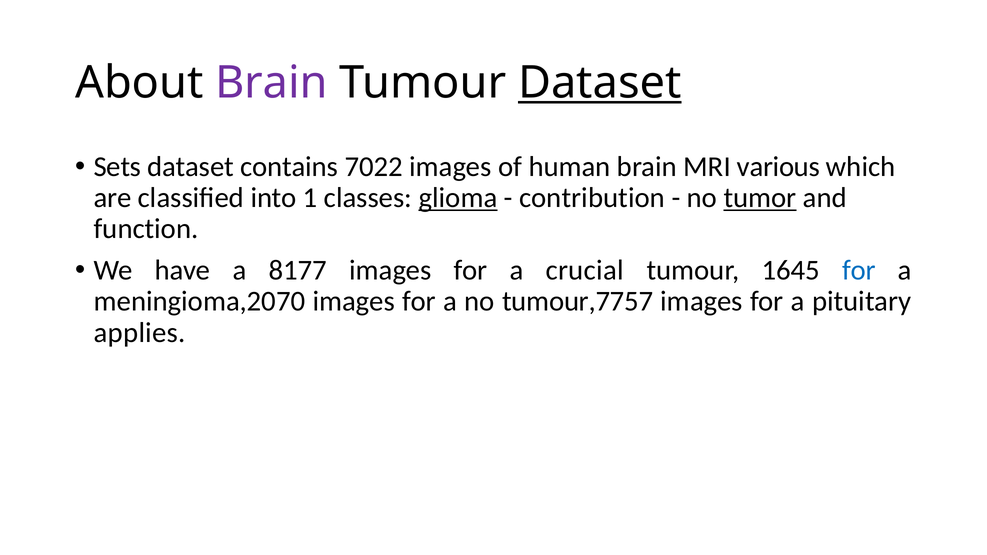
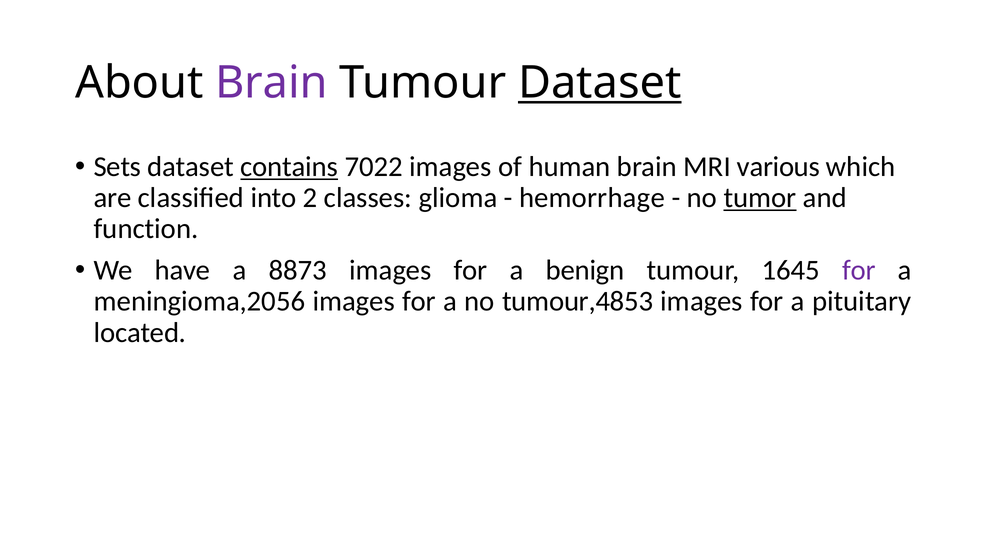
contains underline: none -> present
1: 1 -> 2
glioma underline: present -> none
contribution: contribution -> hemorrhage
8177: 8177 -> 8873
crucial: crucial -> benign
for at (859, 270) colour: blue -> purple
meningioma,2070: meningioma,2070 -> meningioma,2056
tumour,7757: tumour,7757 -> tumour,4853
applies: applies -> located
